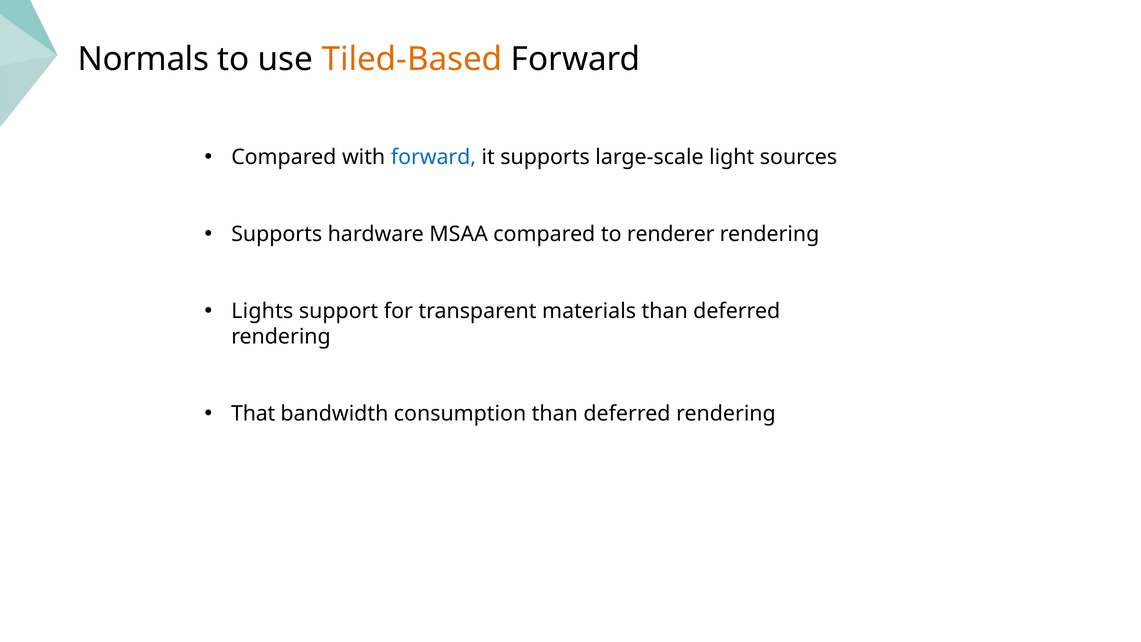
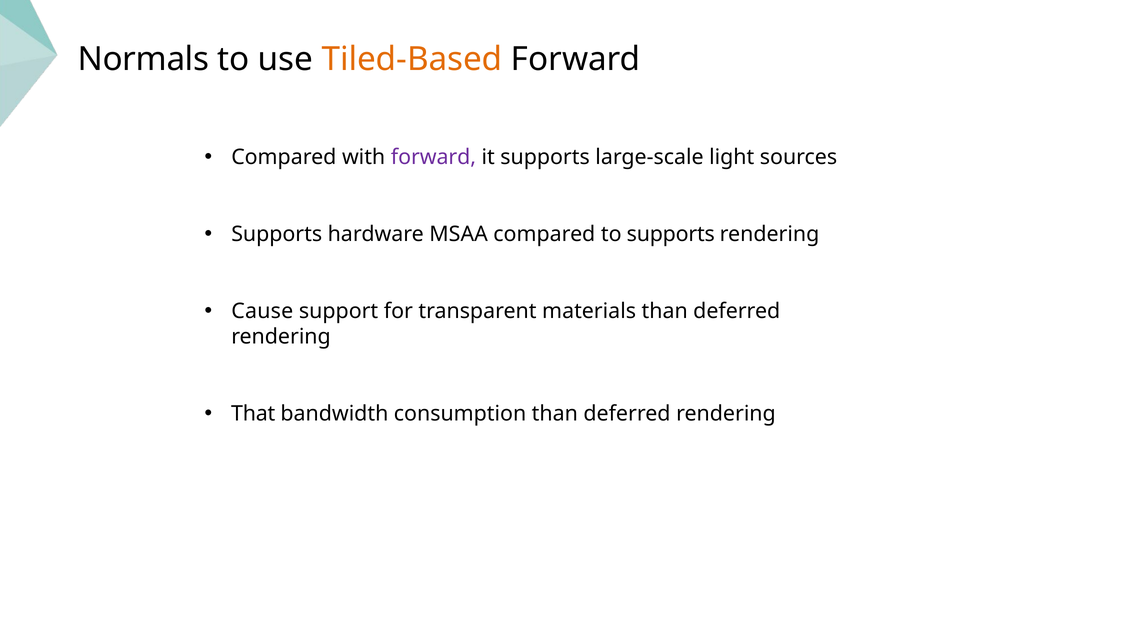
forward at (433, 157) colour: blue -> purple
to renderer: renderer -> supports
Lights: Lights -> Cause
